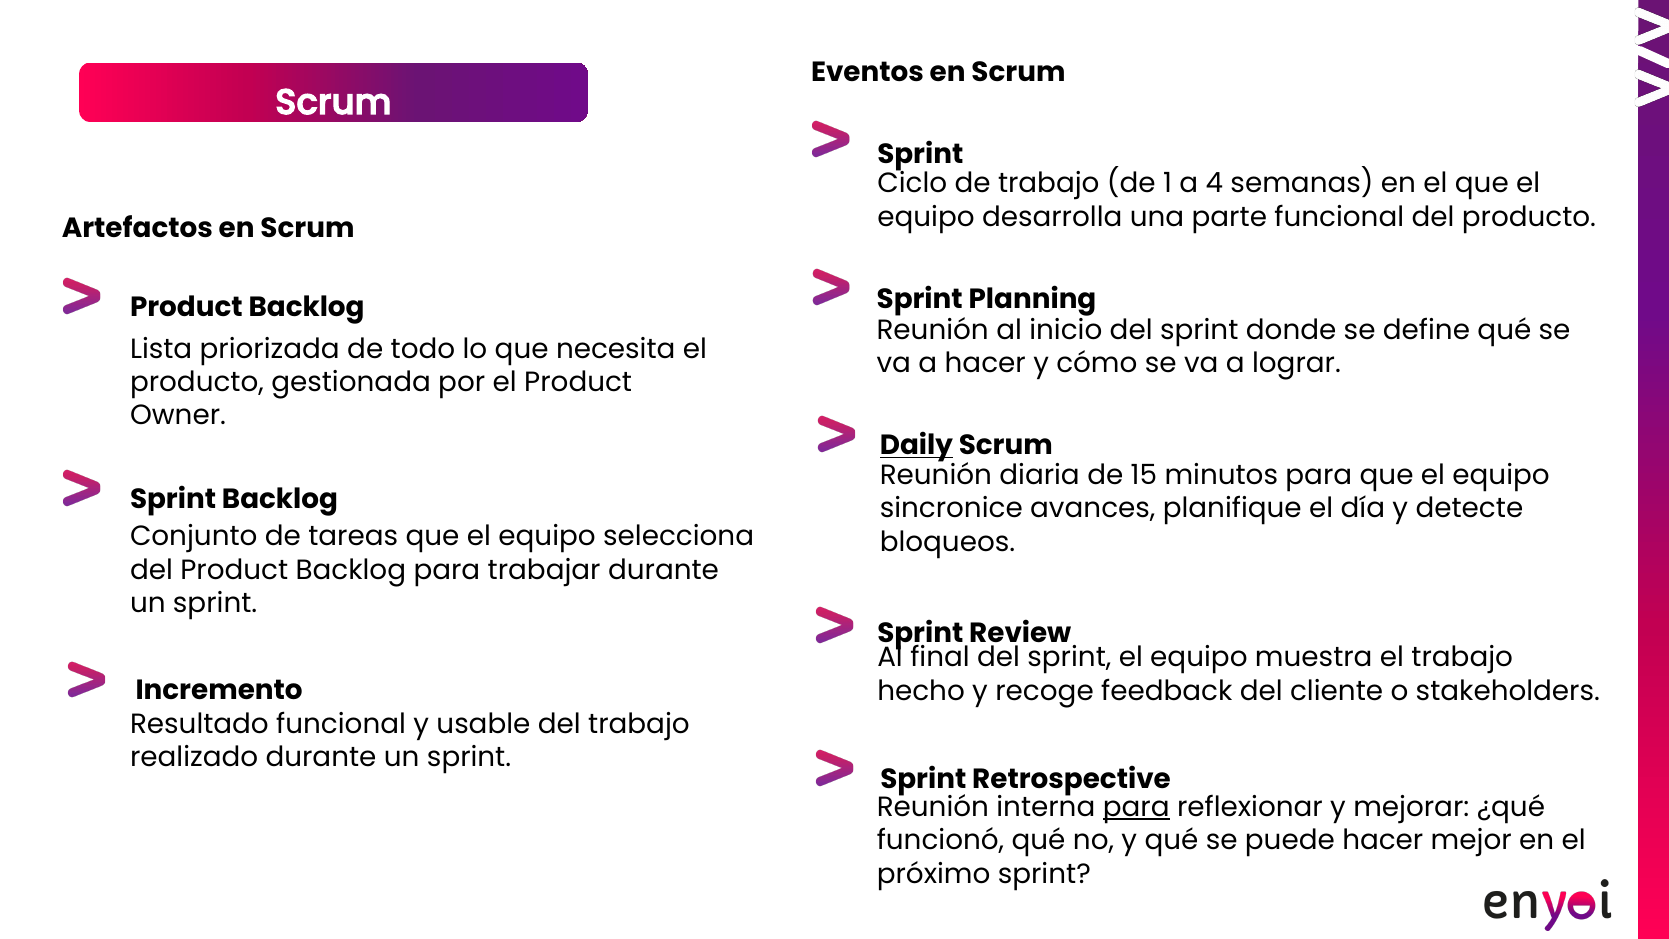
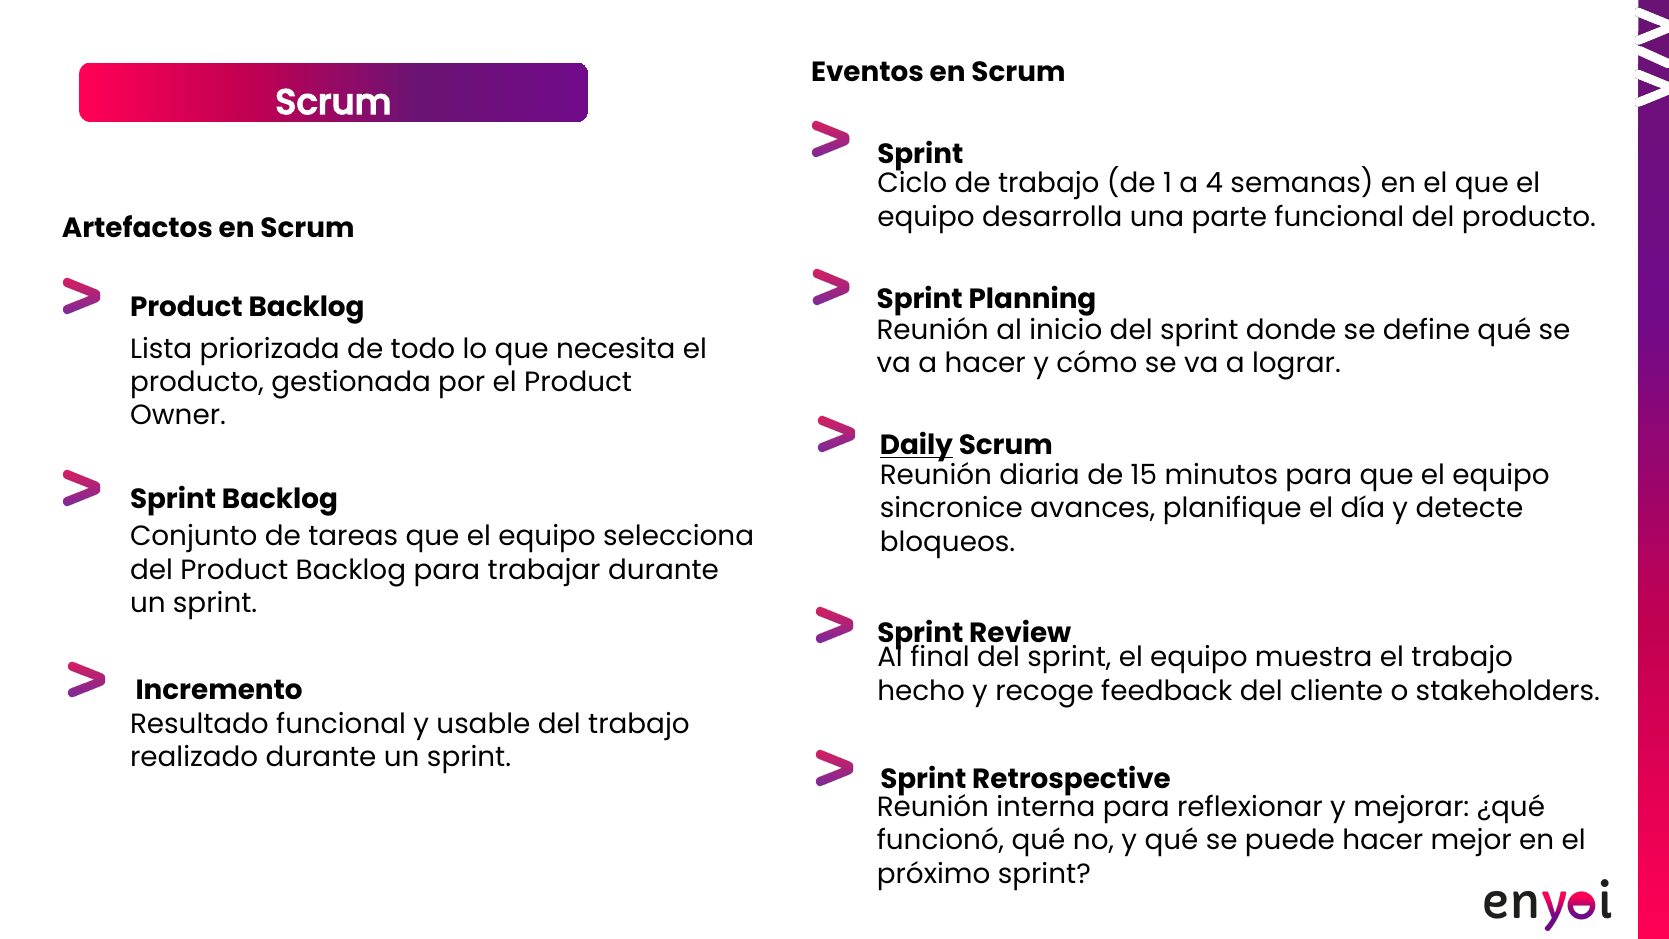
para at (1136, 807) underline: present -> none
